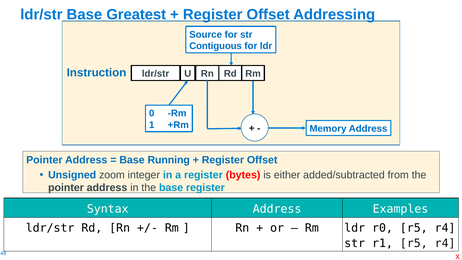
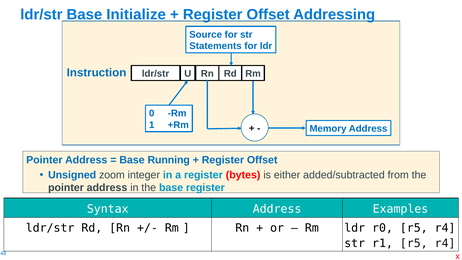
Greatest: Greatest -> Initialize
Contiguous: Contiguous -> Statements
